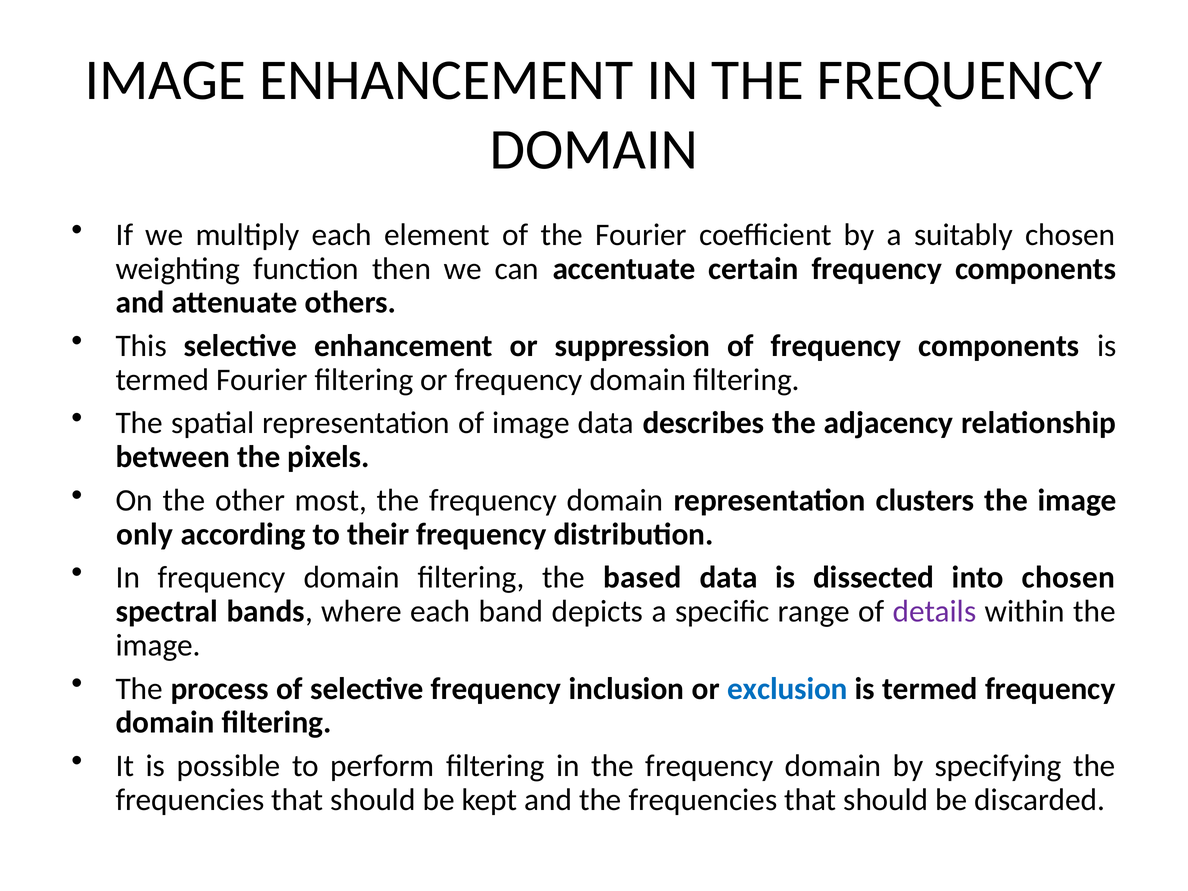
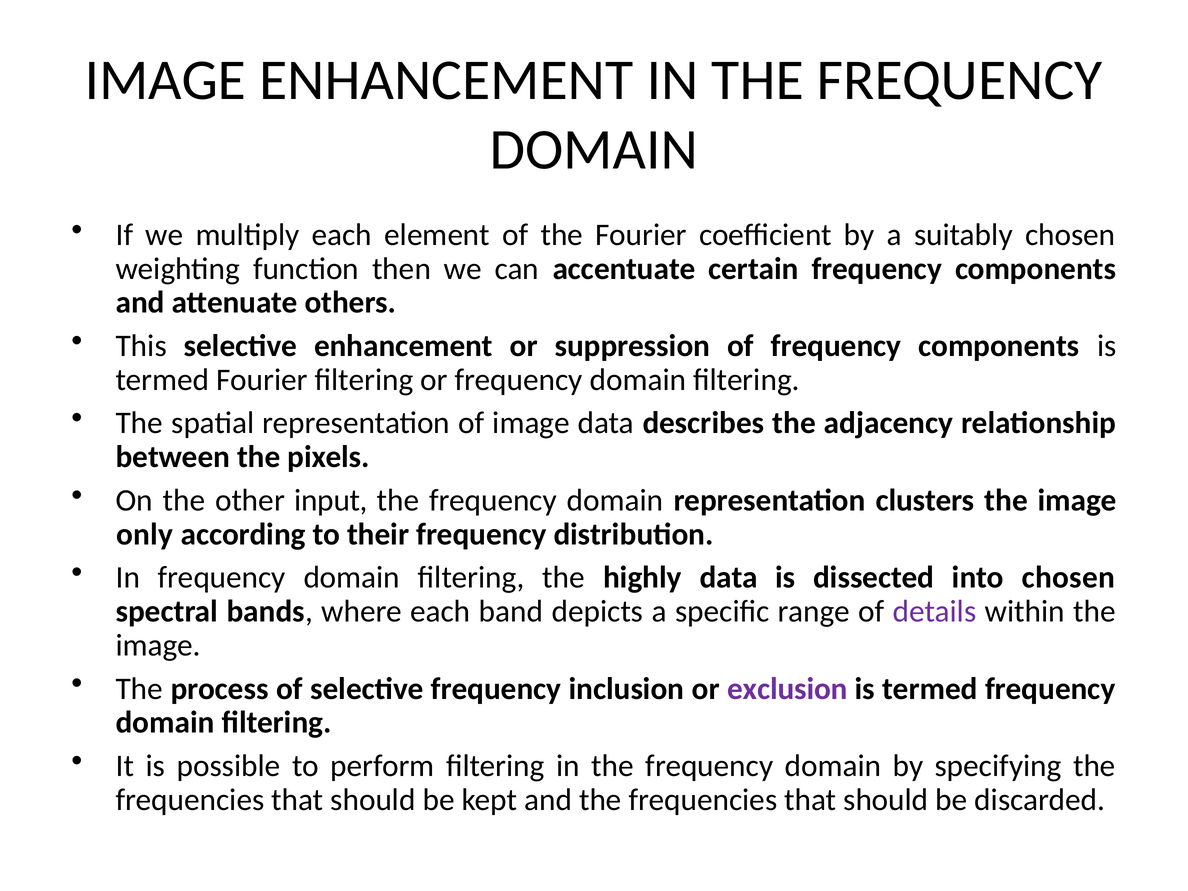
most: most -> input
based: based -> highly
exclusion colour: blue -> purple
